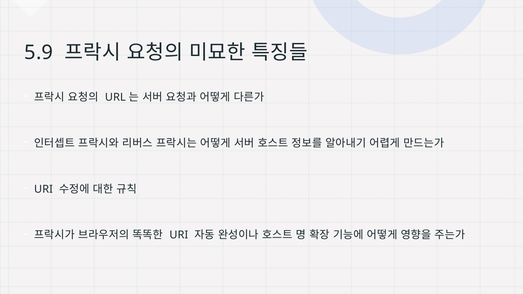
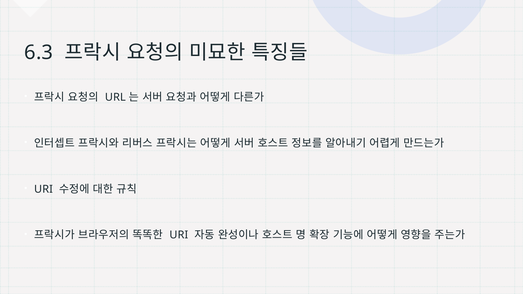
5.9: 5.9 -> 6.3
